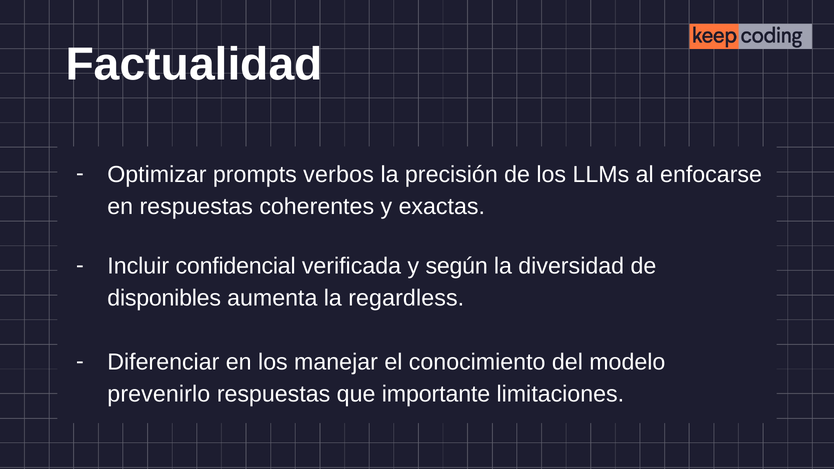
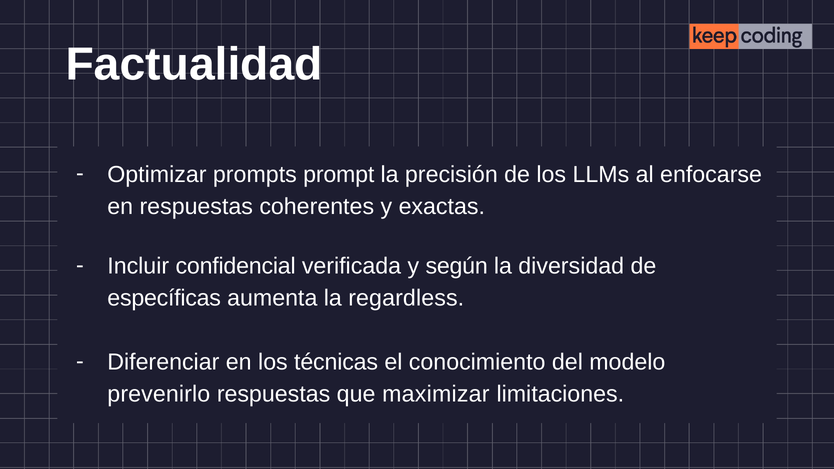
verbos: verbos -> prompt
disponibles: disponibles -> específicas
manejar: manejar -> técnicas
importante: importante -> maximizar
